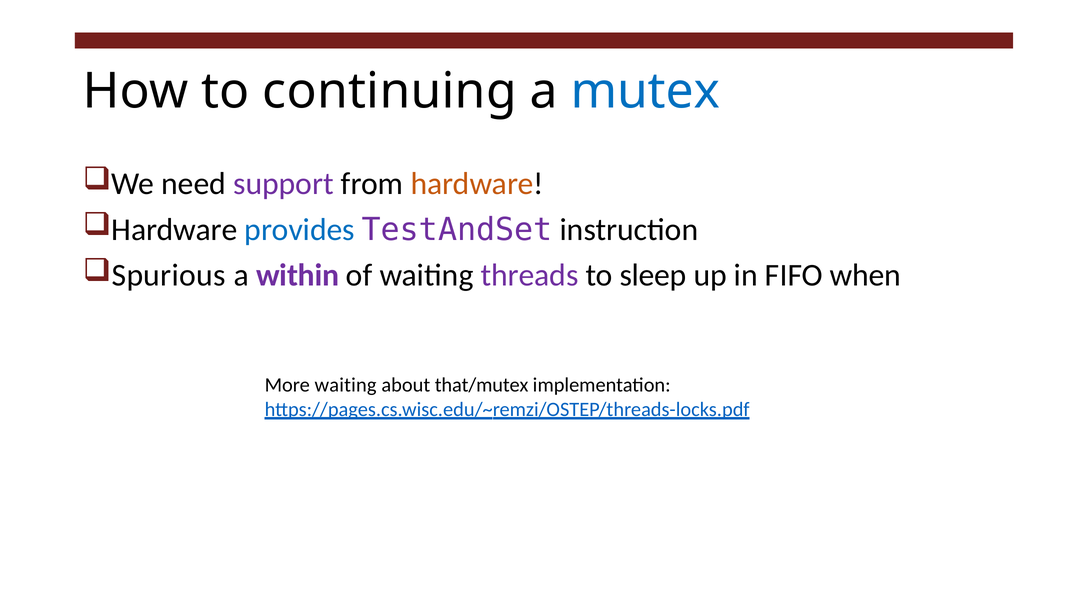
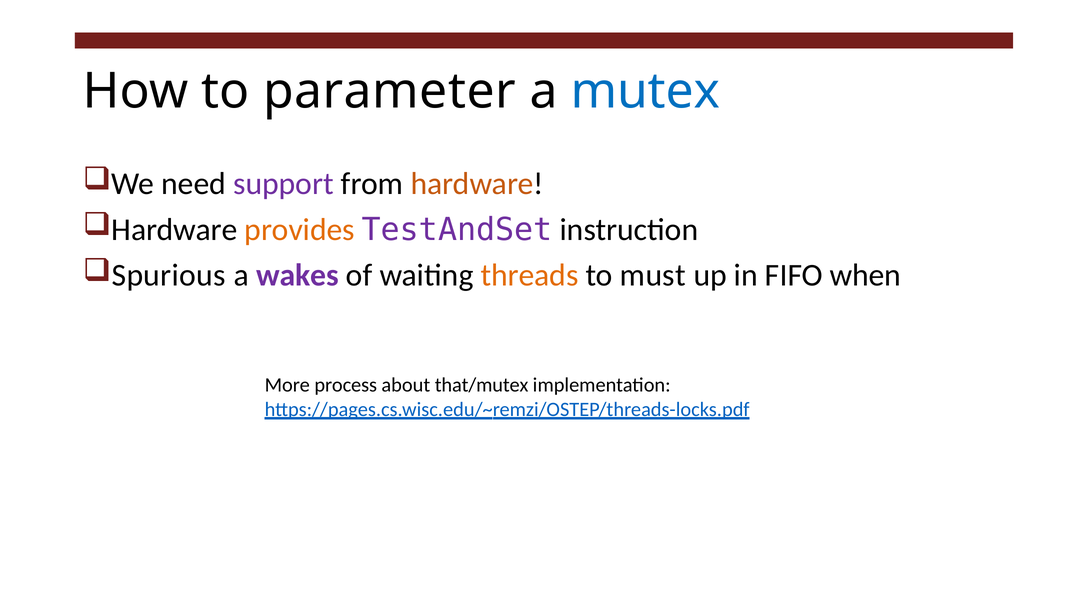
continuing: continuing -> parameter
provides colour: blue -> orange
within: within -> wakes
threads colour: purple -> orange
sleep: sleep -> must
More waiting: waiting -> process
